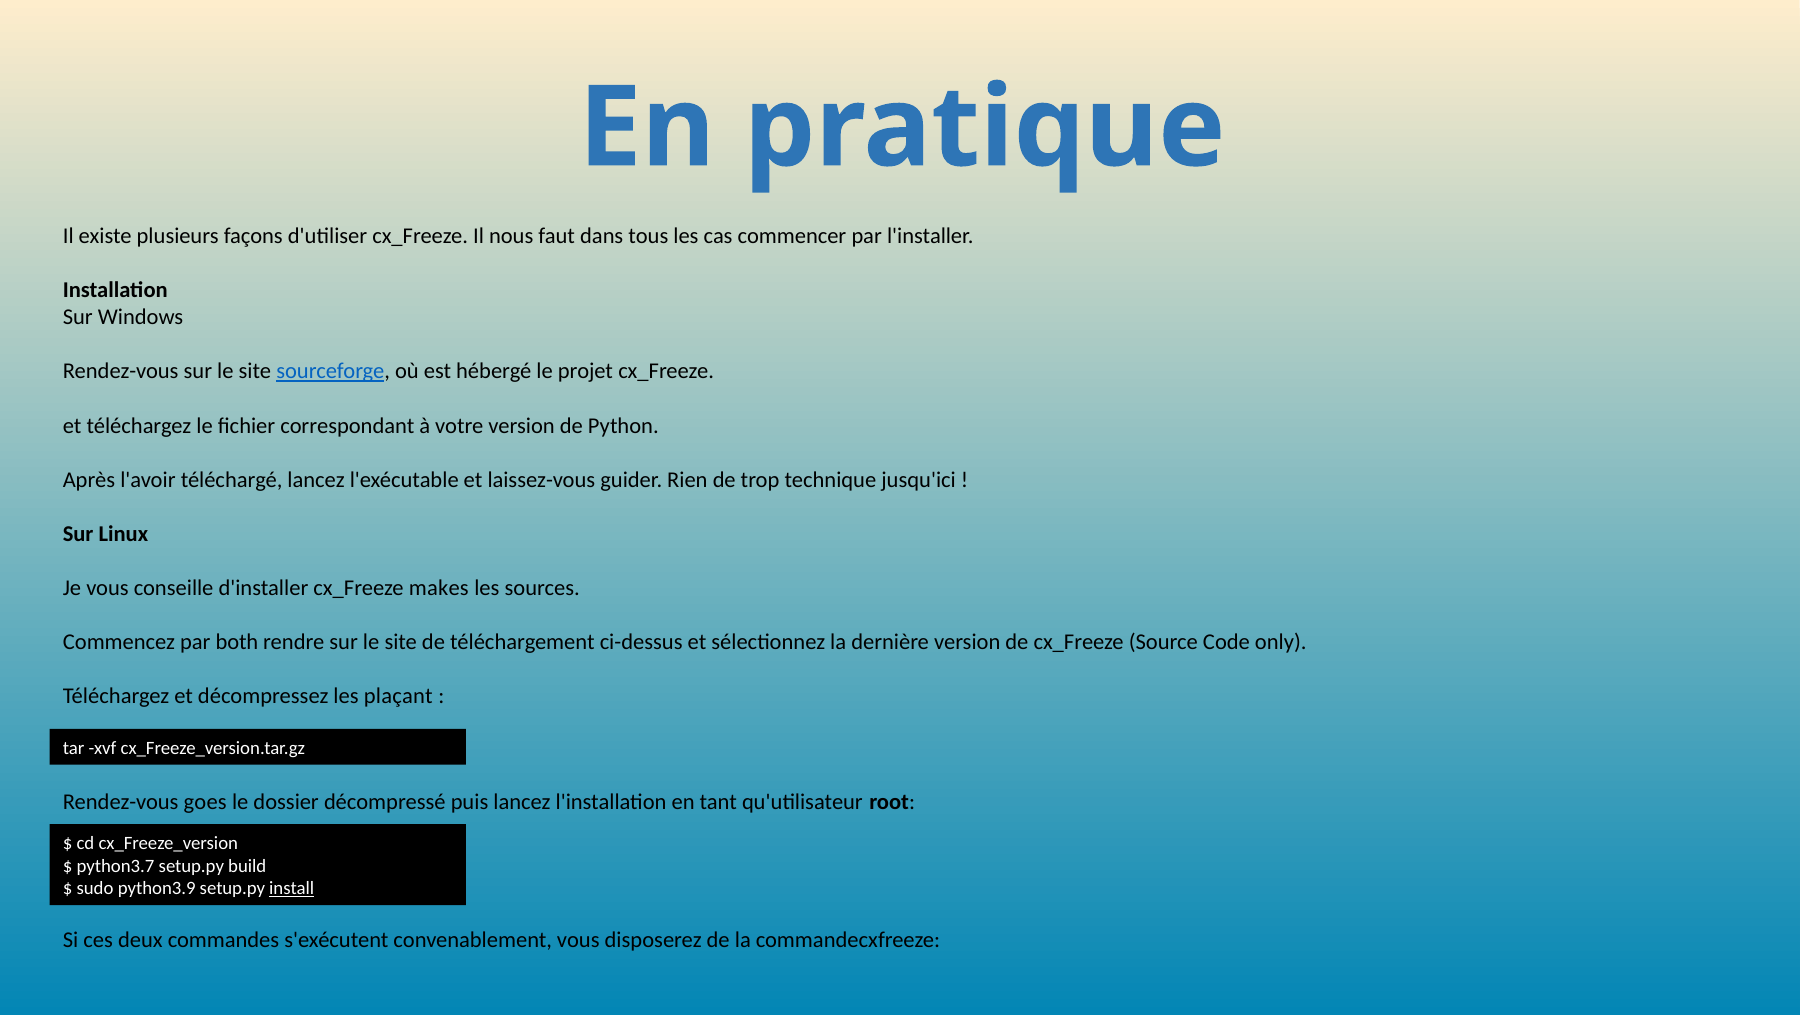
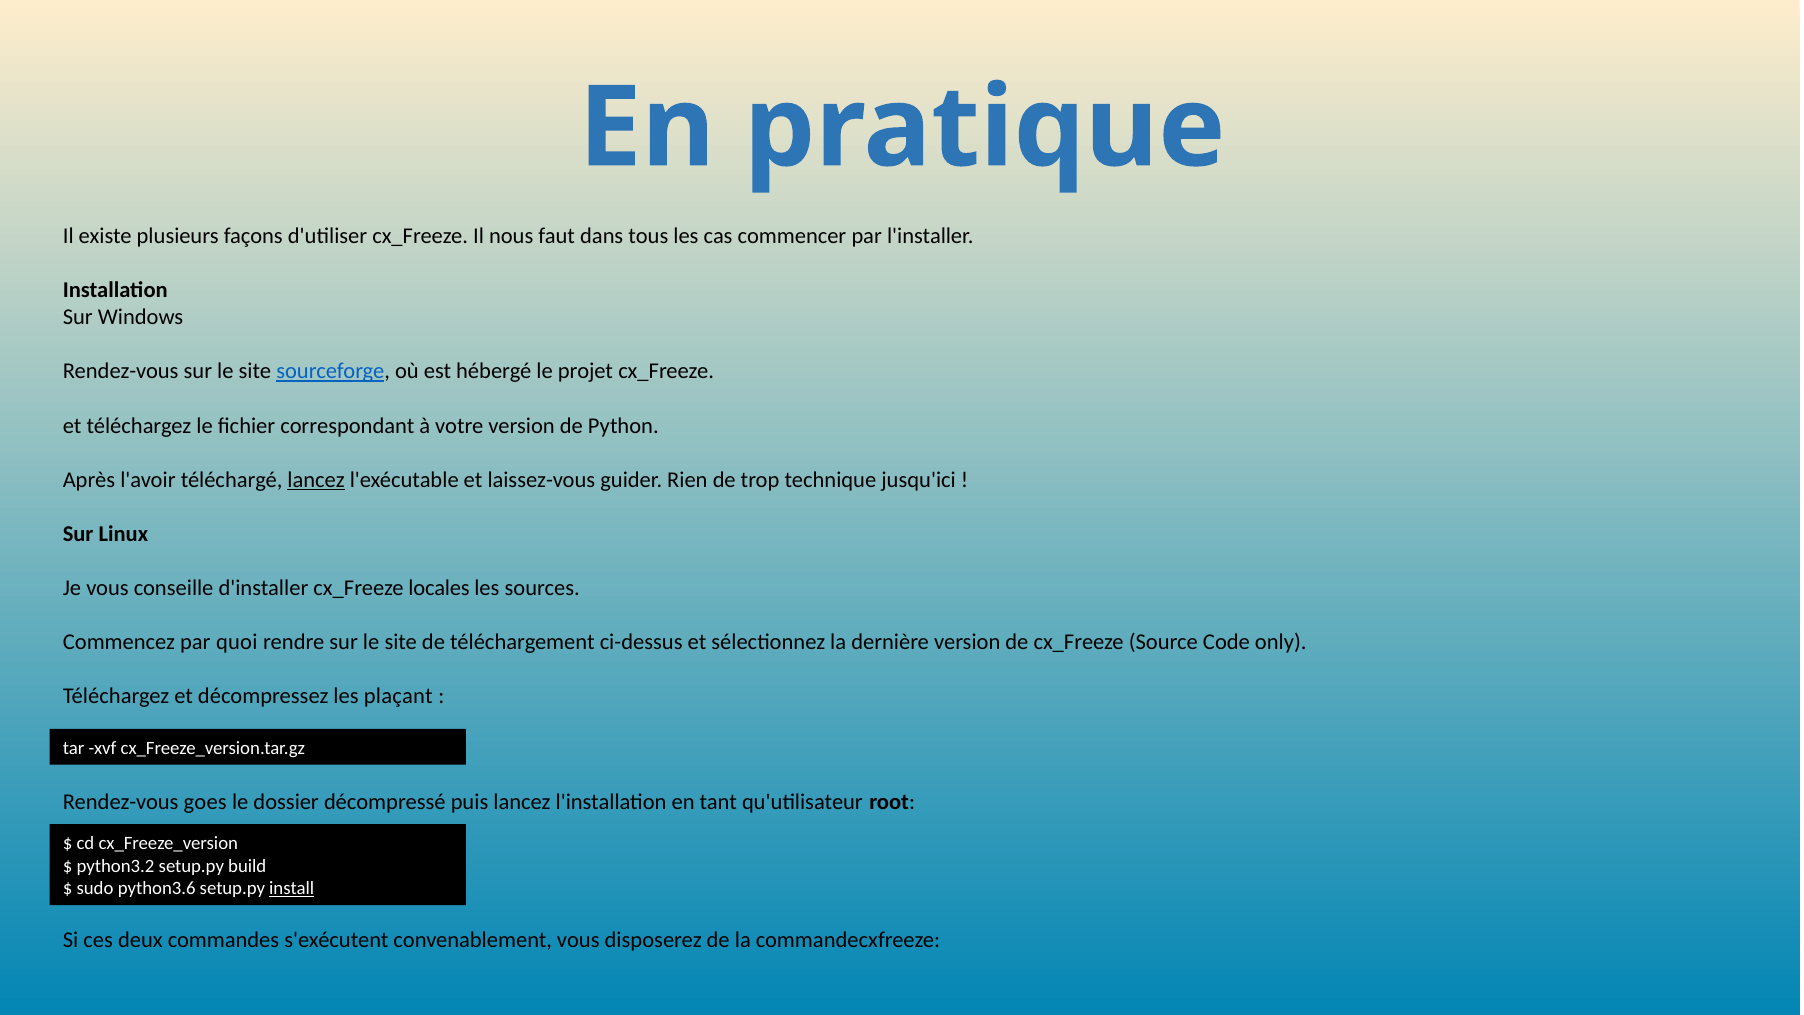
lancez at (316, 480) underline: none -> present
makes: makes -> locales
both: both -> quoi
python3.7: python3.7 -> python3.2
python3.9: python3.9 -> python3.6
